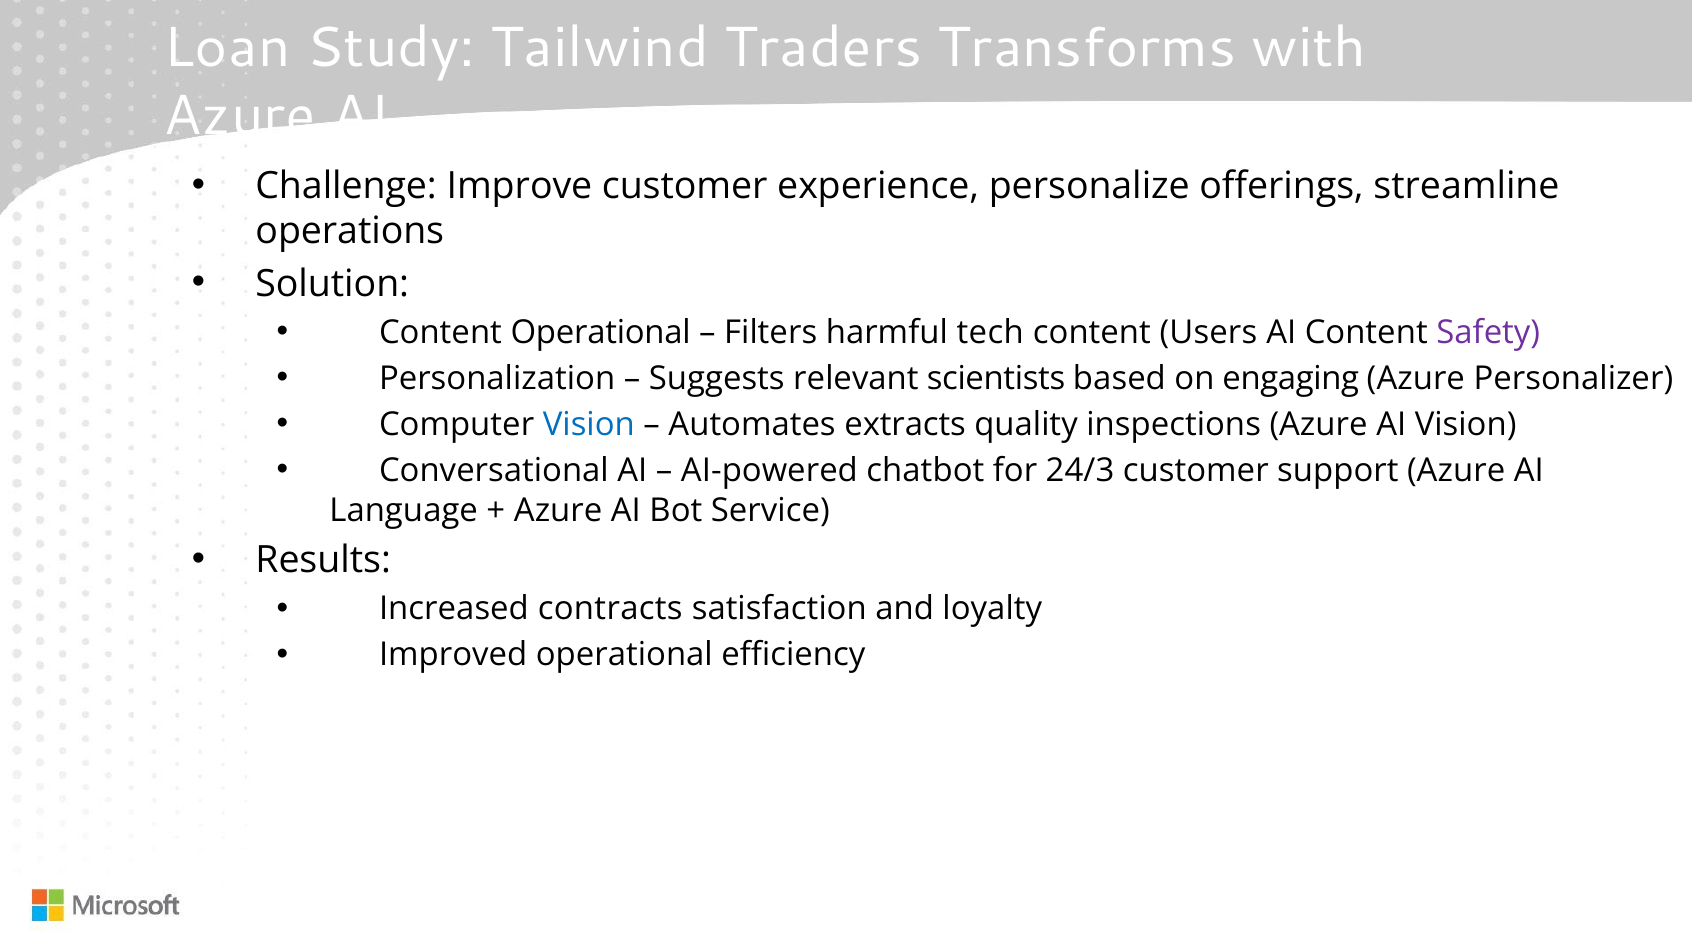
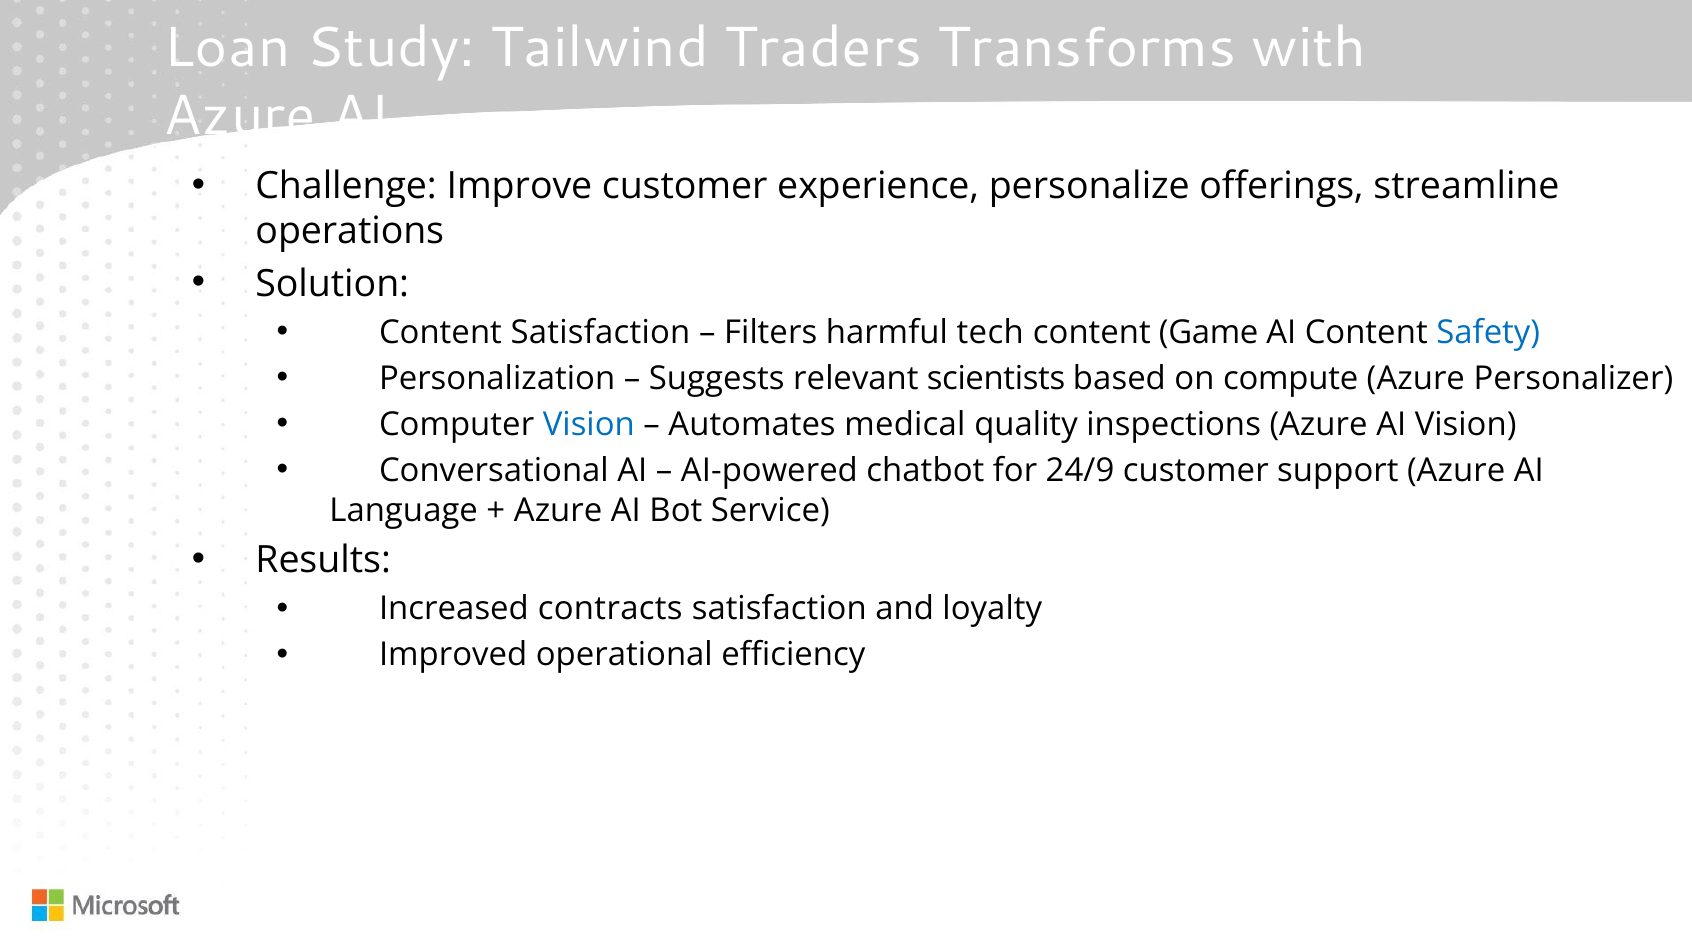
Content Operational: Operational -> Satisfaction
Users: Users -> Game
Safety colour: purple -> blue
engaging: engaging -> compute
extracts: extracts -> medical
24/3: 24/3 -> 24/9
